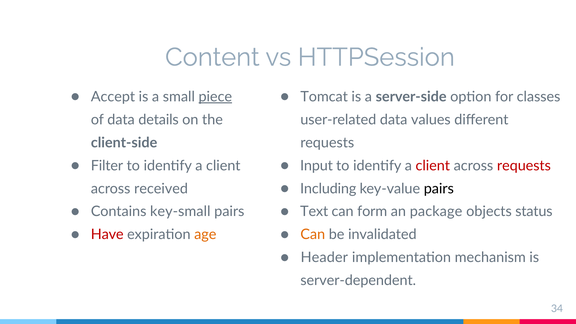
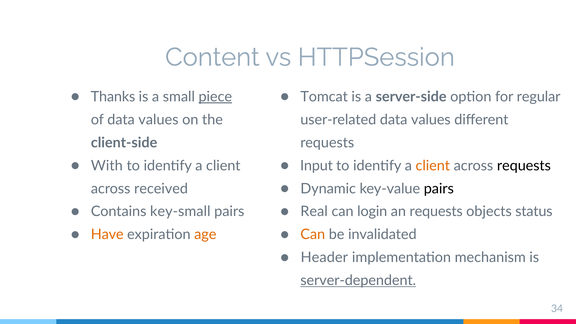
Accept: Accept -> Thanks
classes: classes -> regular
of data details: details -> values
Filter: Filter -> With
client at (433, 166) colour: red -> orange
requests at (524, 166) colour: red -> black
Including: Including -> Dynamic
Text: Text -> Real
form: form -> login
an package: package -> requests
Have colour: red -> orange
server-dependent underline: none -> present
